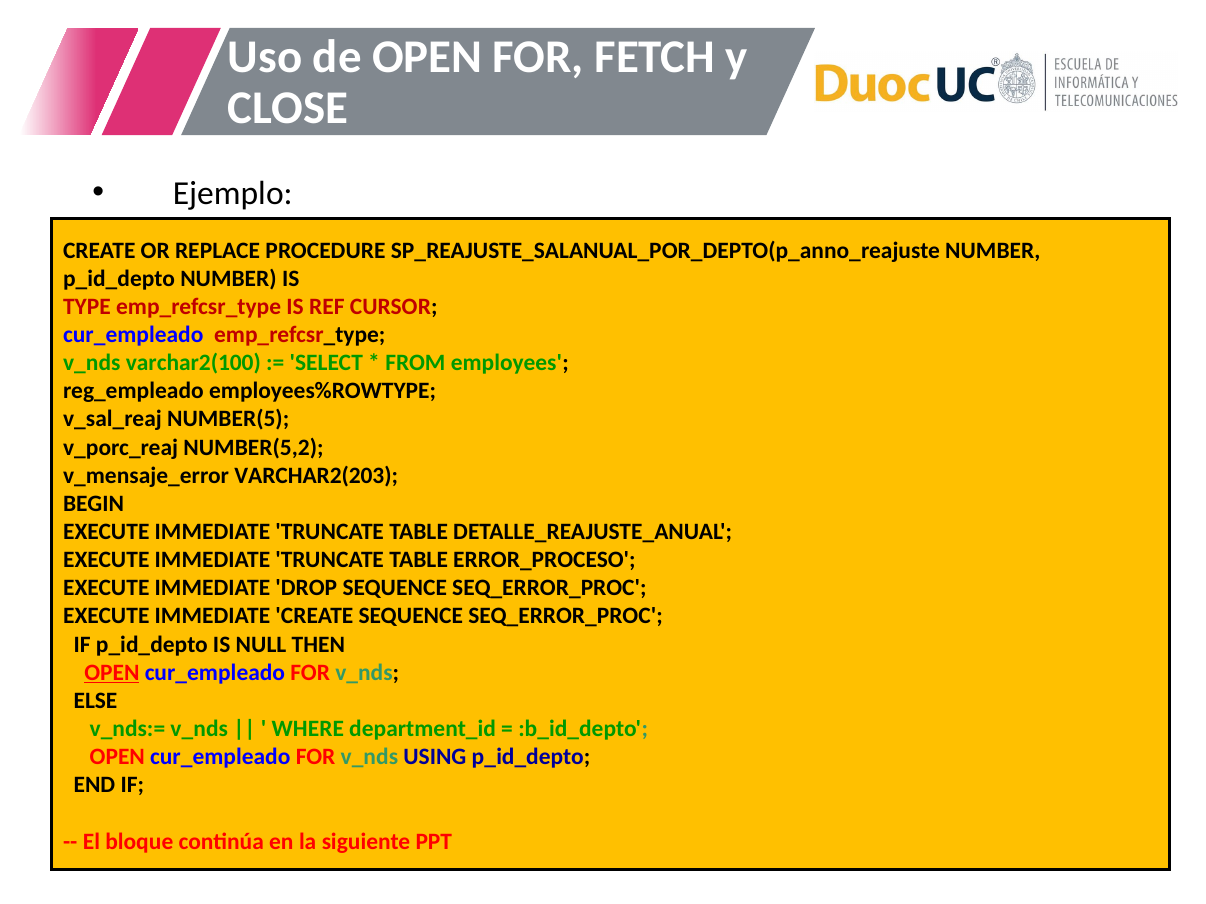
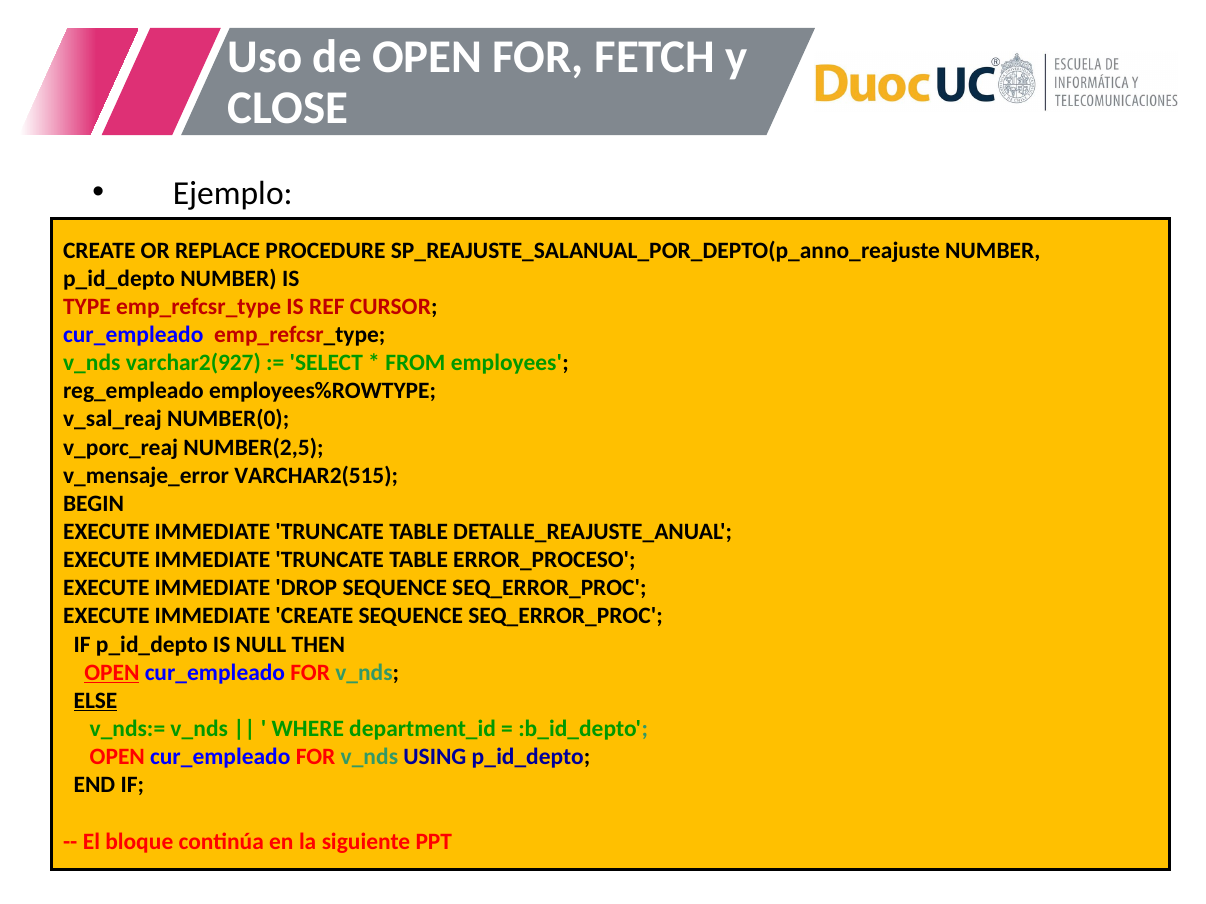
varchar2(100: varchar2(100 -> varchar2(927
NUMBER(5: NUMBER(5 -> NUMBER(0
NUMBER(5,2: NUMBER(5,2 -> NUMBER(2,5
VARCHAR2(203: VARCHAR2(203 -> VARCHAR2(515
ELSE underline: none -> present
